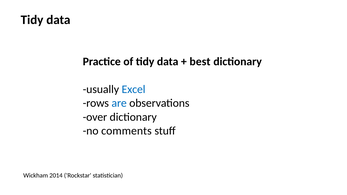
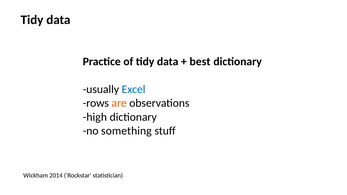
are colour: blue -> orange
over: over -> high
comments: comments -> something
